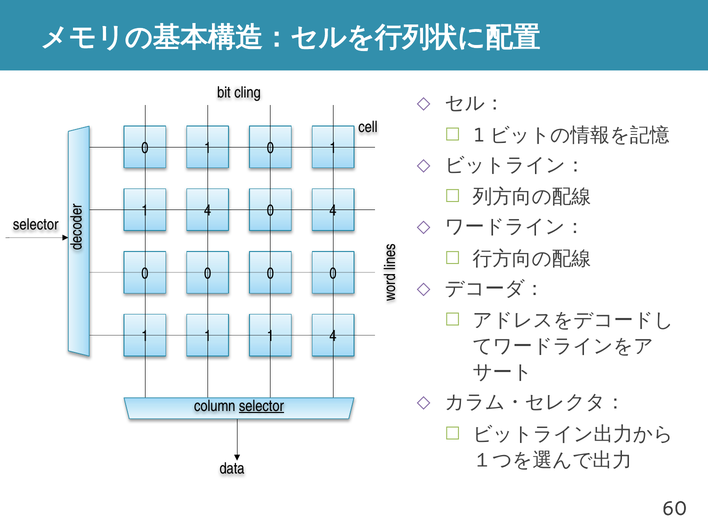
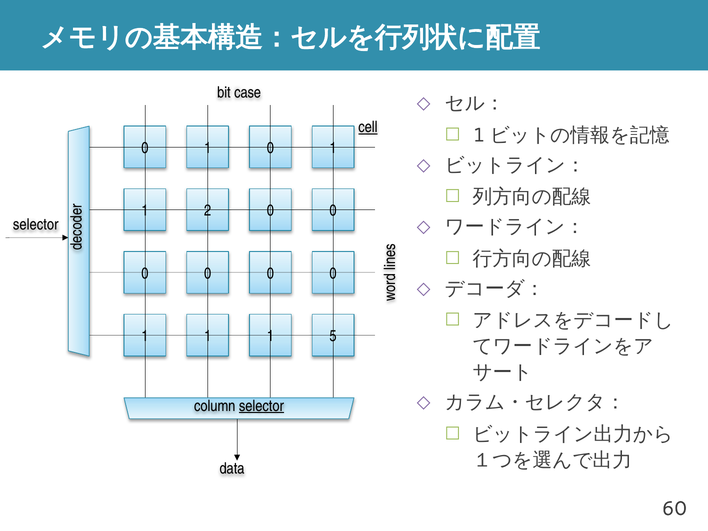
cling: cling -> case
cell underline: none -> present
4 at (208, 211): 4 -> 2
4 at (333, 211): 4 -> 0
1 1 1 4: 4 -> 5
